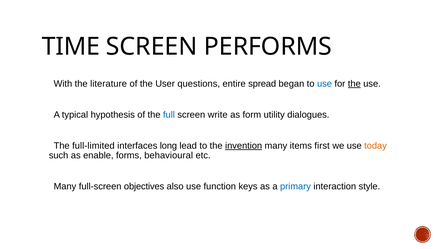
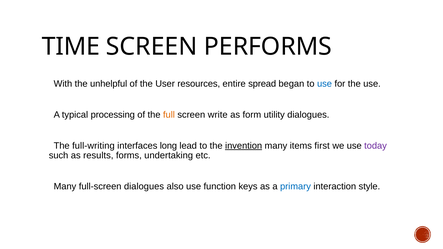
literature: literature -> unhelpful
questions: questions -> resources
the at (354, 84) underline: present -> none
hypothesis: hypothesis -> processing
full colour: blue -> orange
full-limited: full-limited -> full-writing
today colour: orange -> purple
enable: enable -> results
behavioural: behavioural -> undertaking
full-screen objectives: objectives -> dialogues
